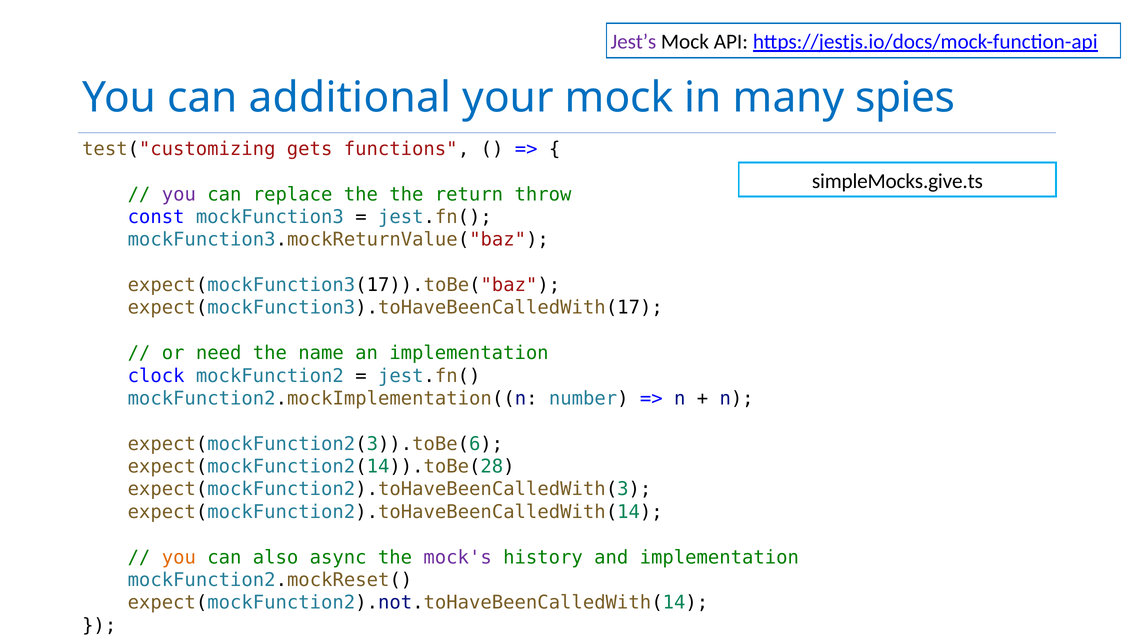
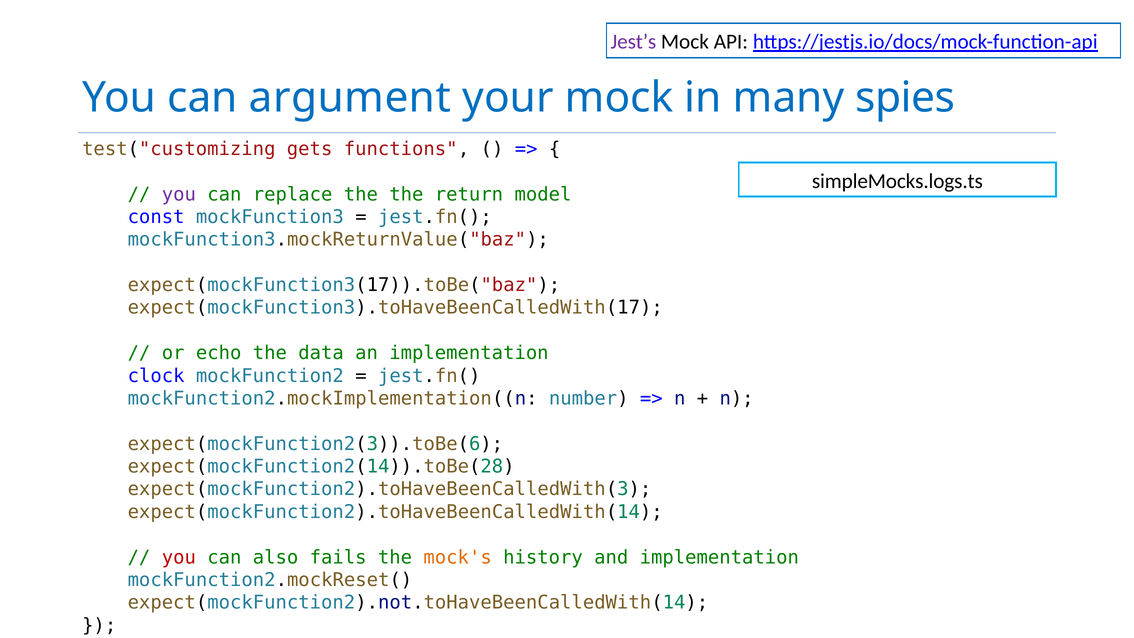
additional: additional -> argument
simpleMocks.give.ts: simpleMocks.give.ts -> simpleMocks.logs.ts
throw: throw -> model
need: need -> echo
name: name -> data
you at (179, 557) colour: orange -> red
async: async -> fails
mock's colour: purple -> orange
